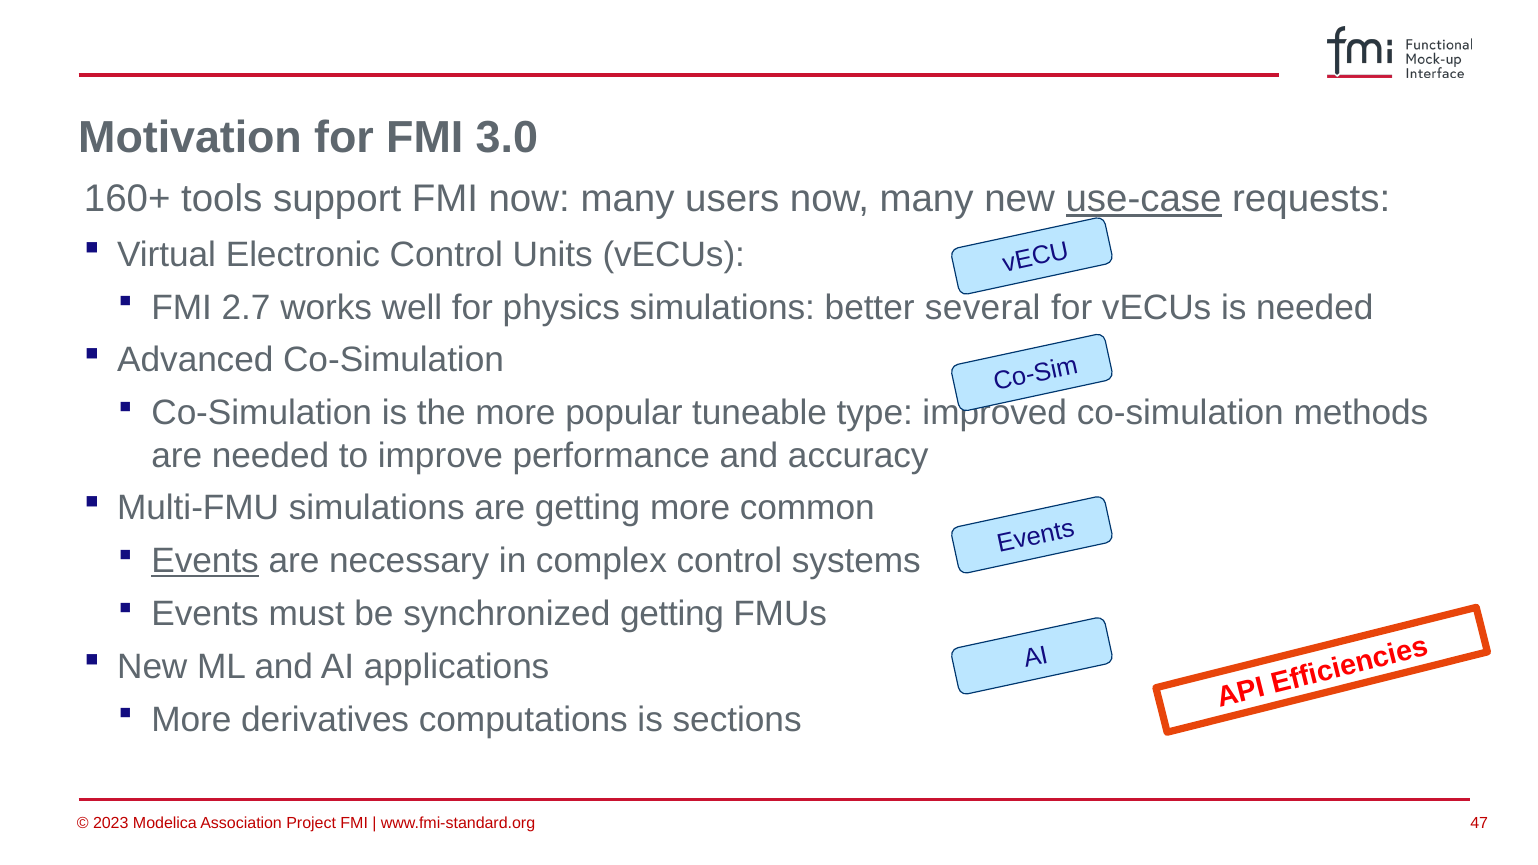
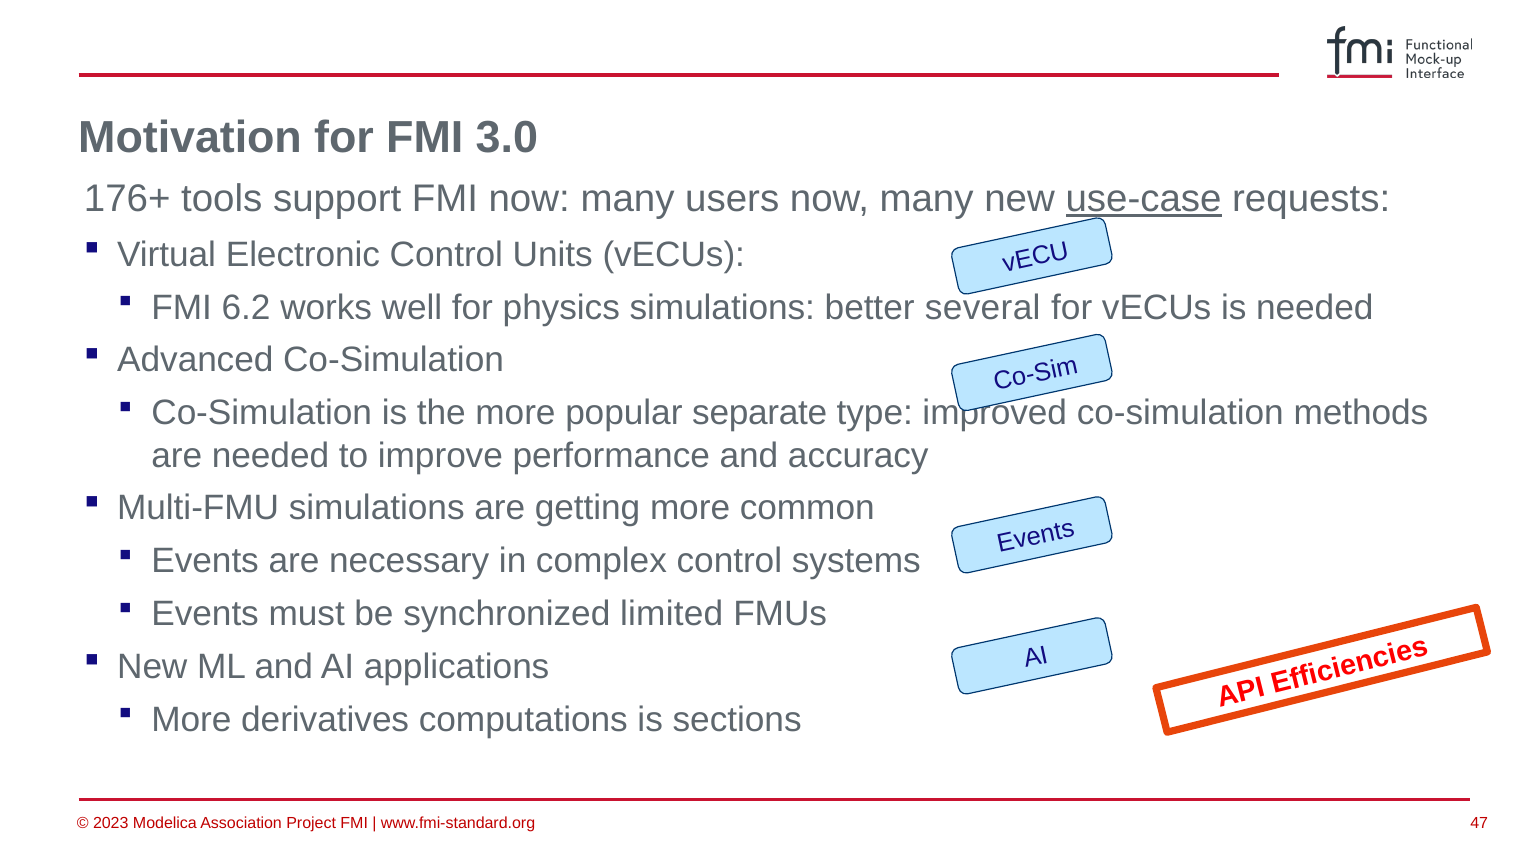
160+: 160+ -> 176+
2.7: 2.7 -> 6.2
tuneable: tuneable -> separate
Events at (205, 561) underline: present -> none
synchronized getting: getting -> limited
